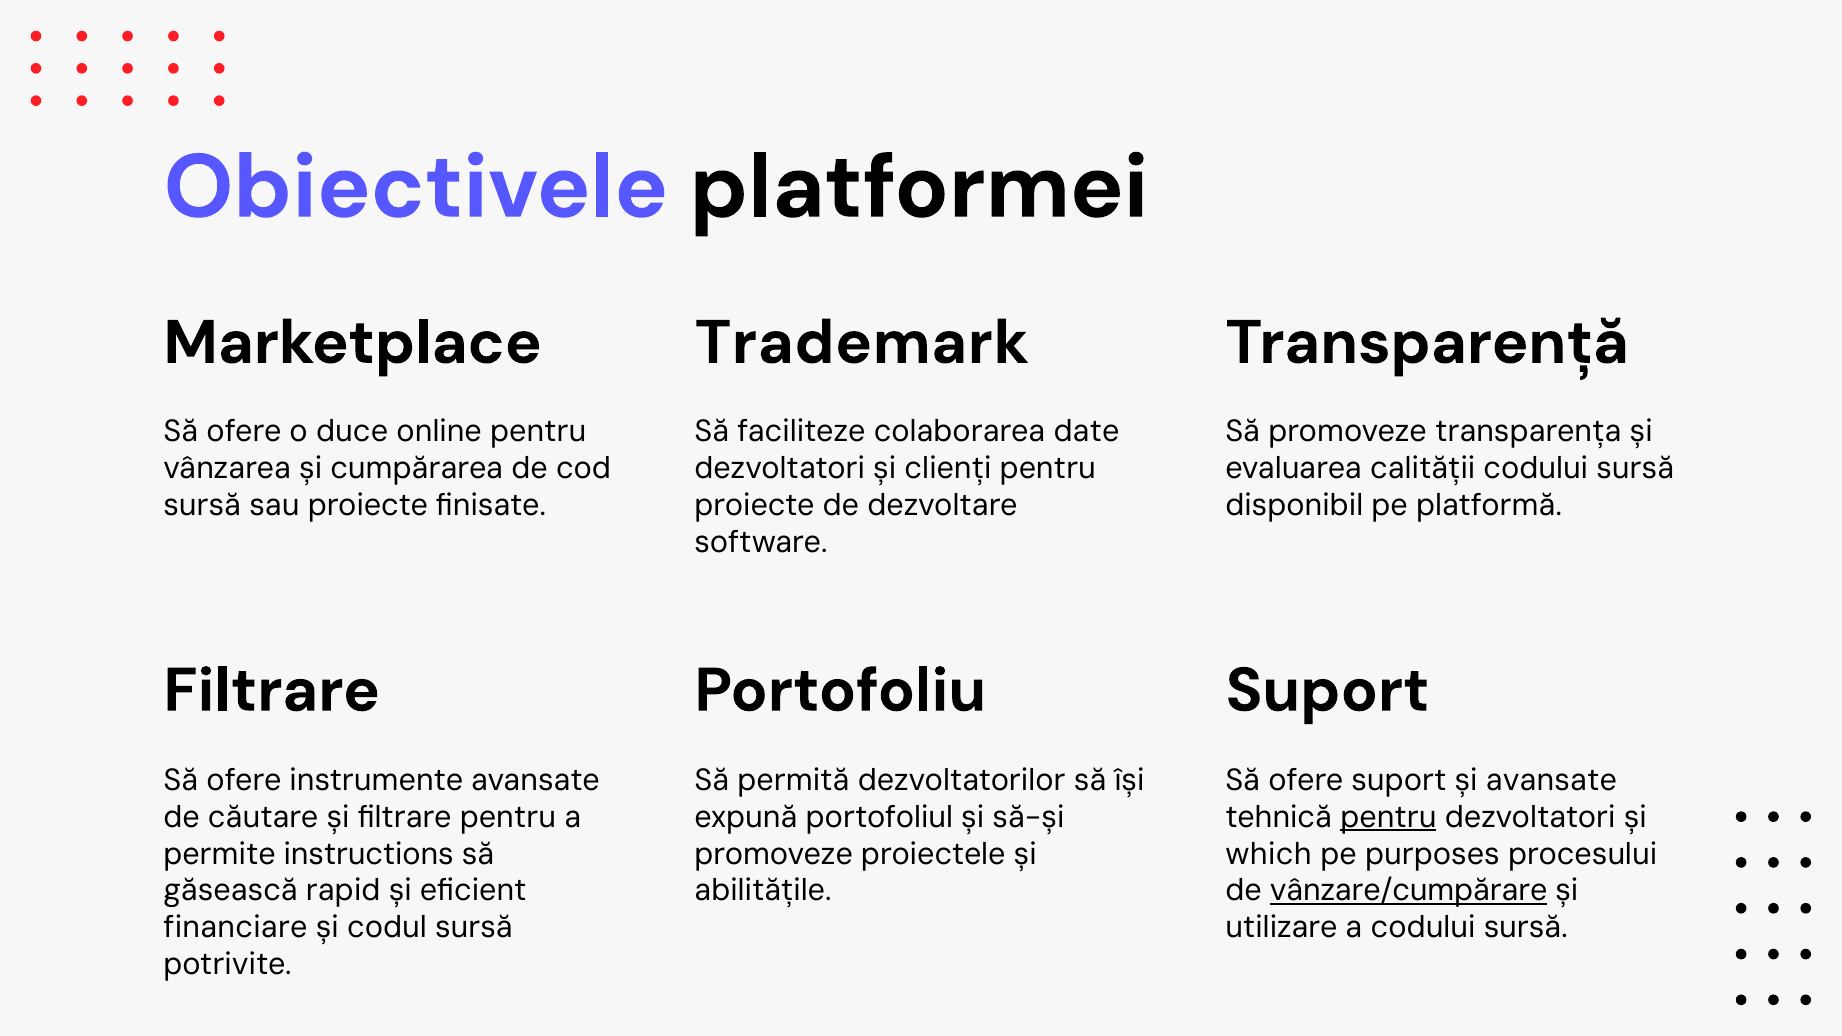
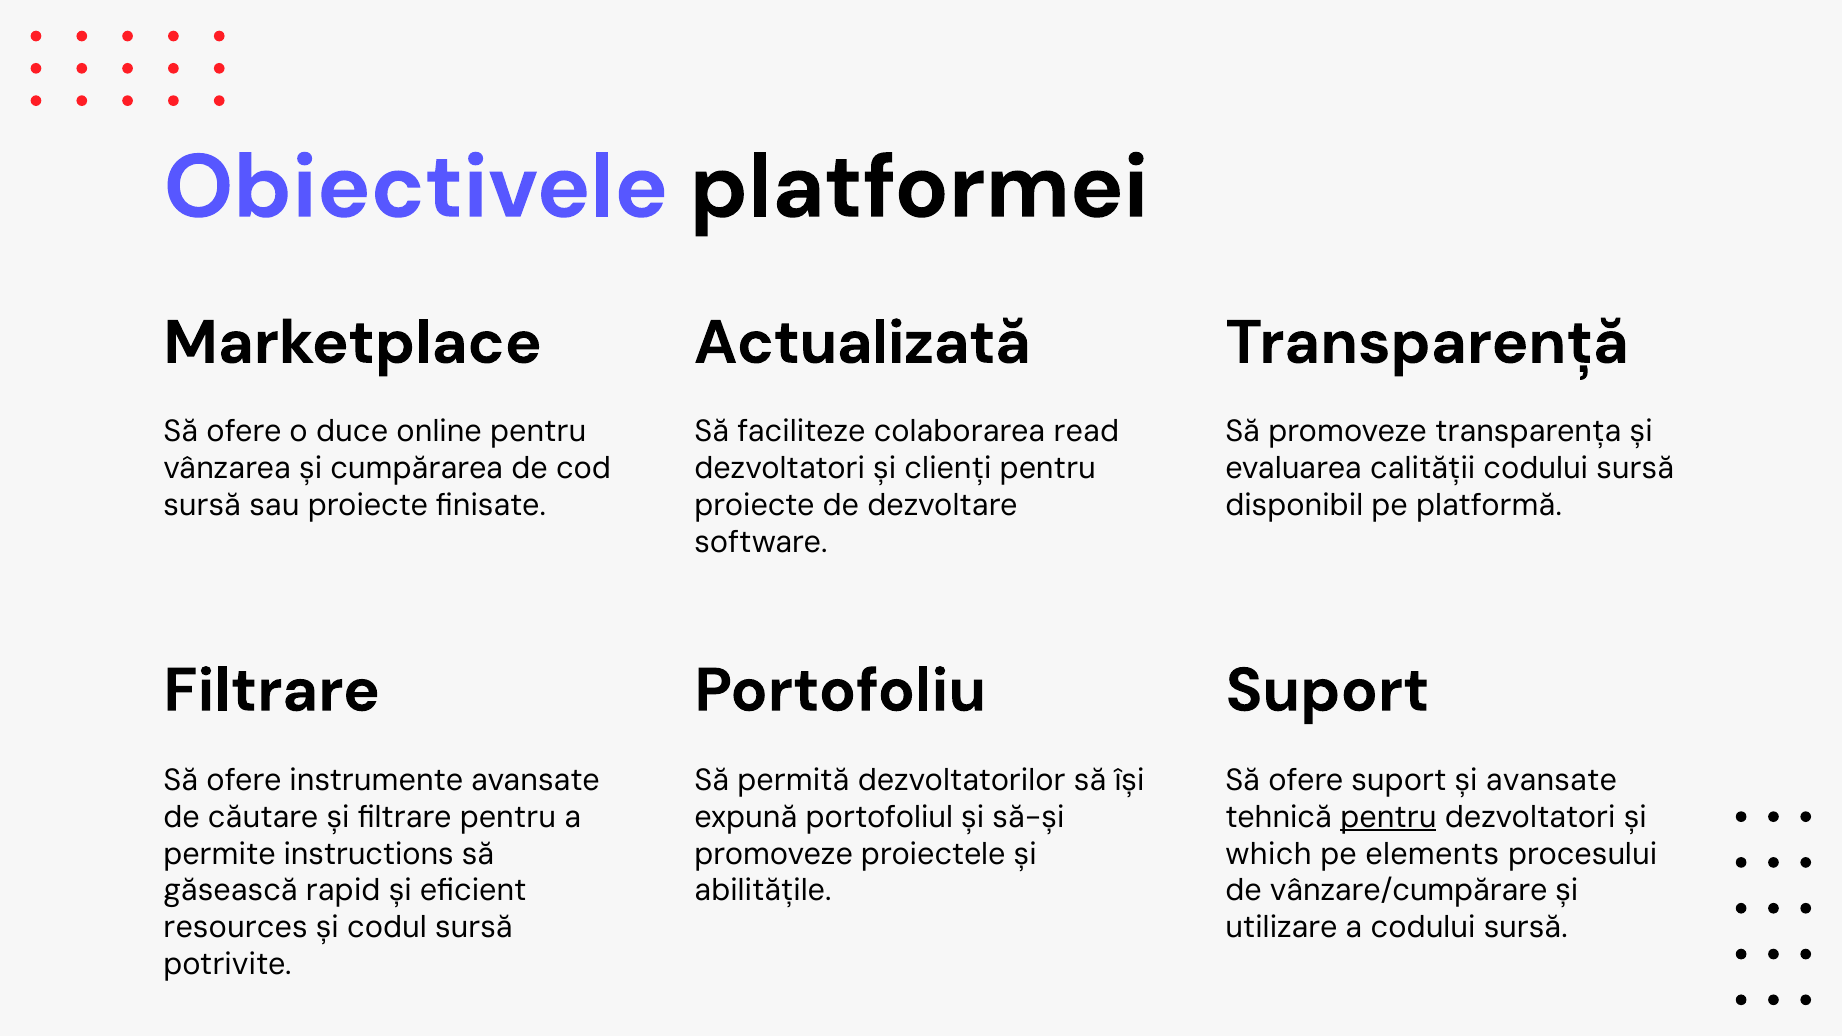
Trademark: Trademark -> Actualizată
date: date -> read
purposes: purposes -> elements
vânzare/cumpărare underline: present -> none
financiare: financiare -> resources
